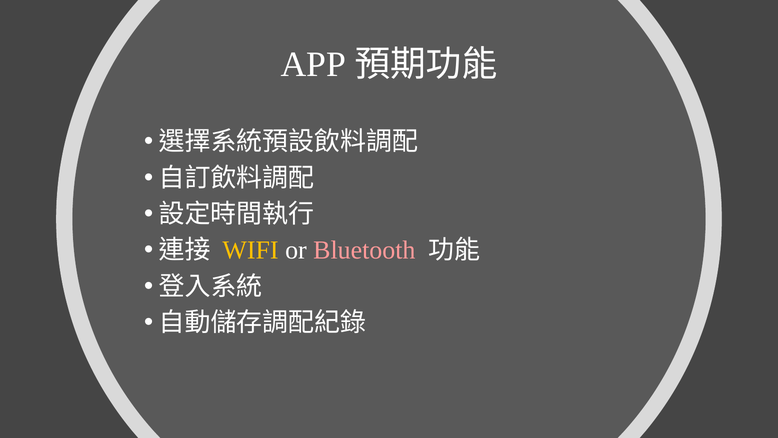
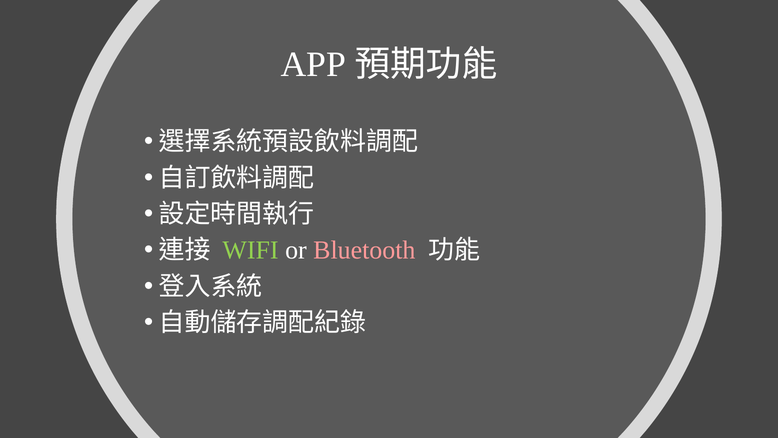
WIFI colour: yellow -> light green
